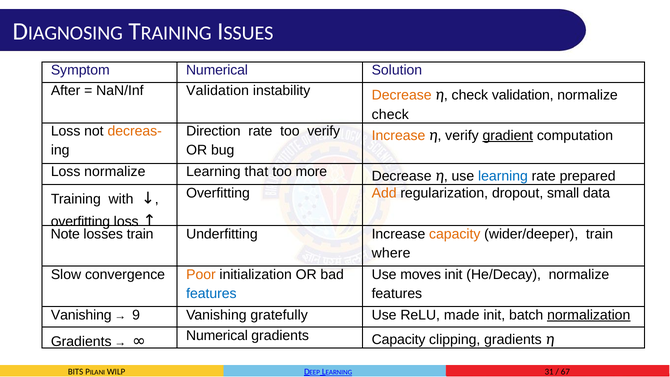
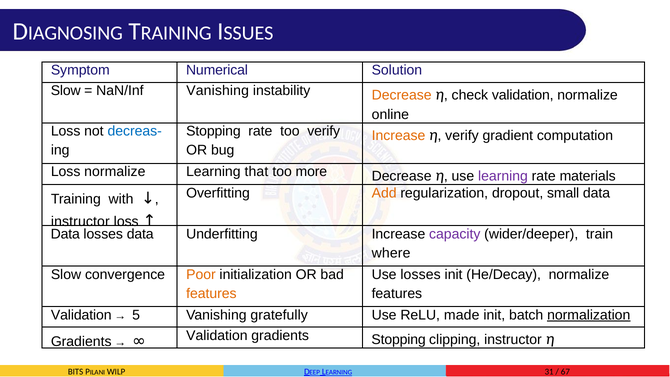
After at (66, 91): After -> Slow
NaN/Inf Validation: Validation -> Vanishing
check at (390, 115): check -> online
decreas- colour: orange -> blue
Direction at (213, 131): Direction -> Stopping
gradient underline: present -> none
learning at (503, 176) colour: blue -> purple
prepared: prepared -> materials
overfitting at (80, 222): overfitting -> instructor
Note at (65, 234): Note -> Data
losses train: train -> data
capacity at (455, 234) colour: orange -> purple
Use moves: moves -> losses
features at (211, 293) colour: blue -> orange
Vanishing at (81, 315): Vanishing -> Validation
9: 9 -> 5
Numerical at (217, 335): Numerical -> Validation
gradients Capacity: Capacity -> Stopping
clipping gradients: gradients -> instructor
